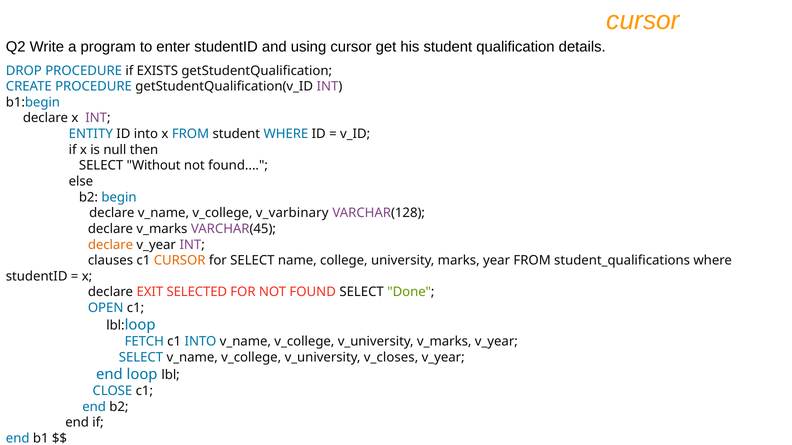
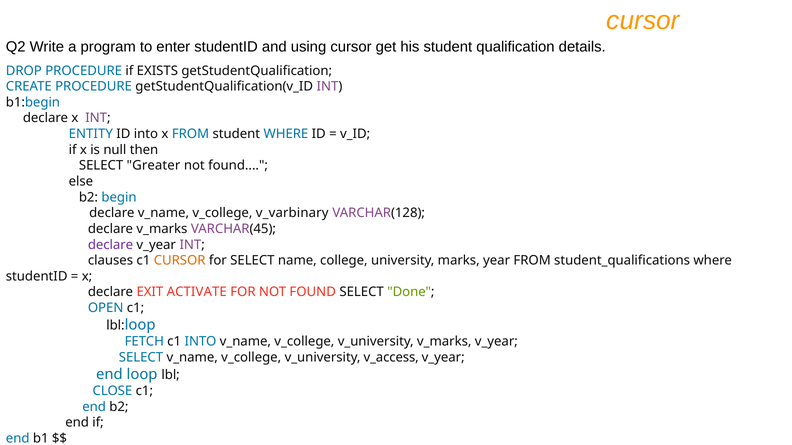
Without: Without -> Greater
declare at (111, 245) colour: orange -> purple
SELECTED: SELECTED -> ACTIVATE
v_closes: v_closes -> v_access
